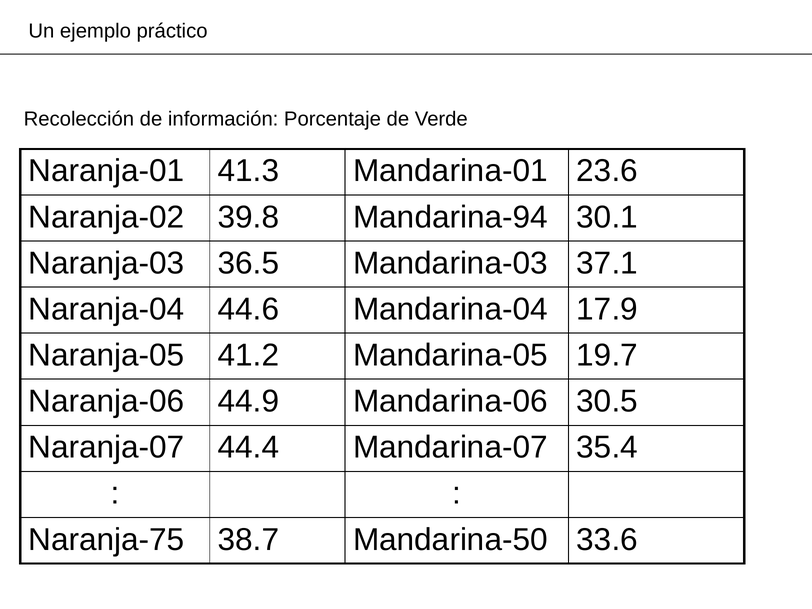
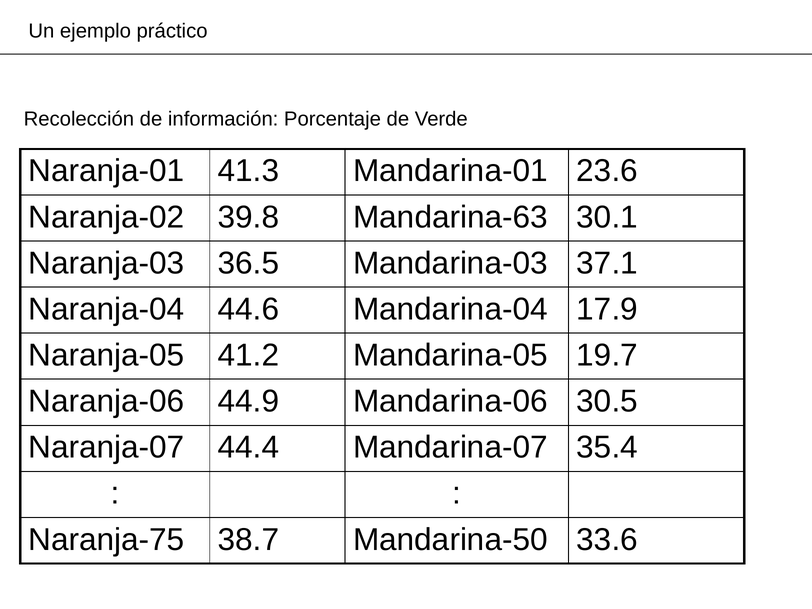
Mandarina-94: Mandarina-94 -> Mandarina-63
